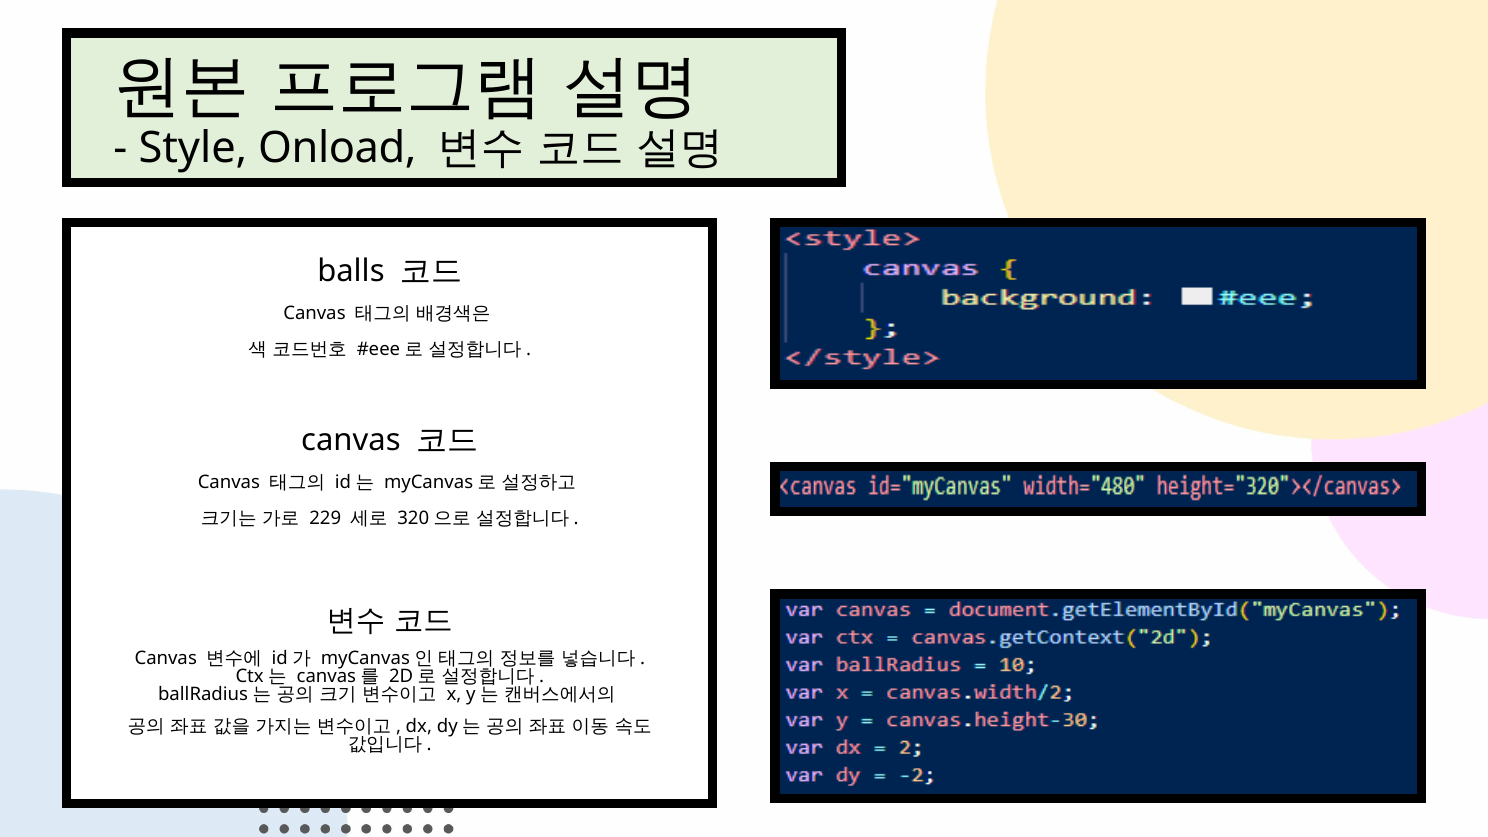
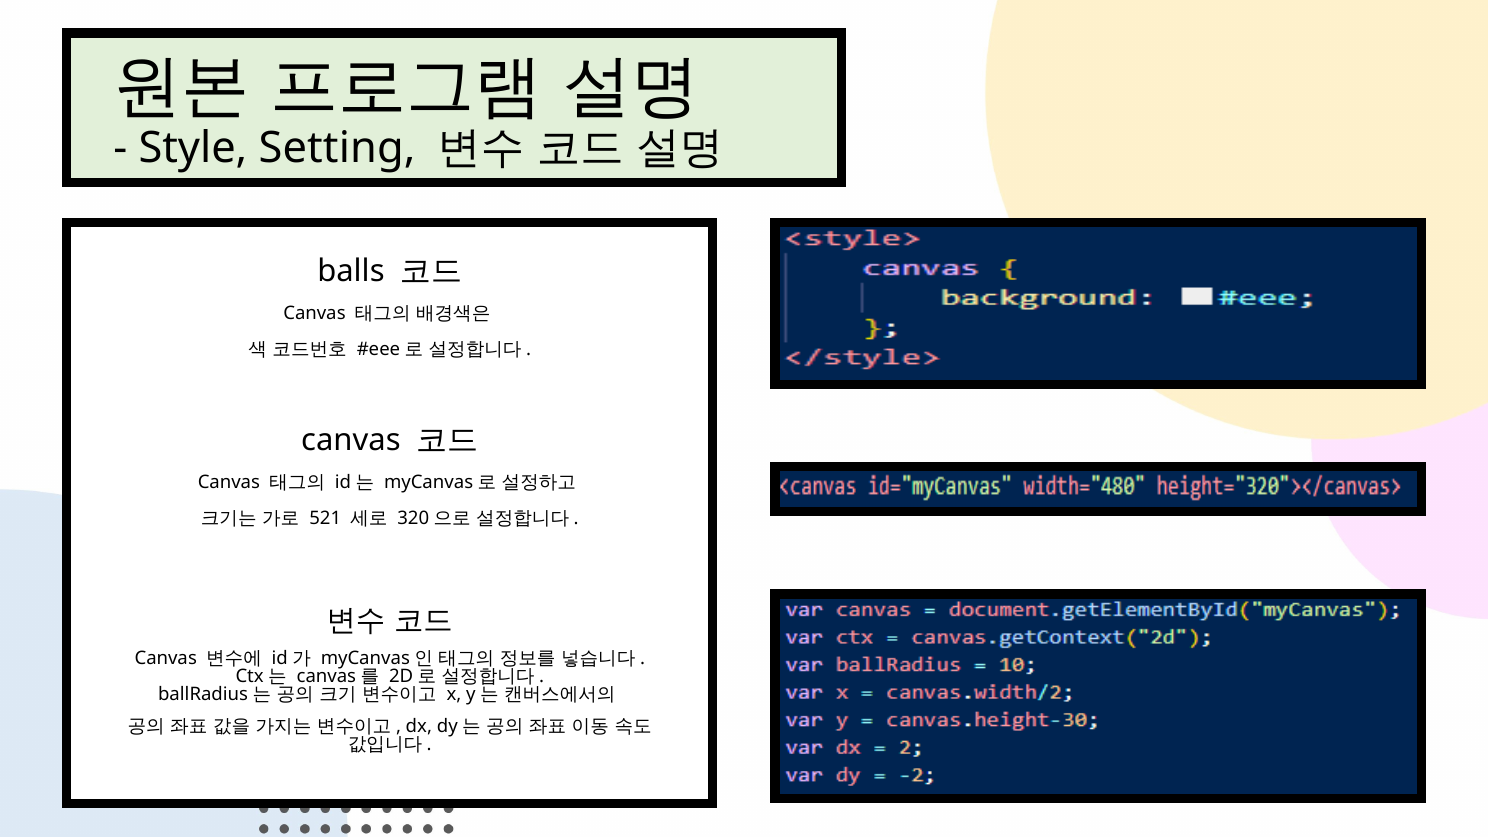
Onload: Onload -> Setting
229: 229 -> 521
